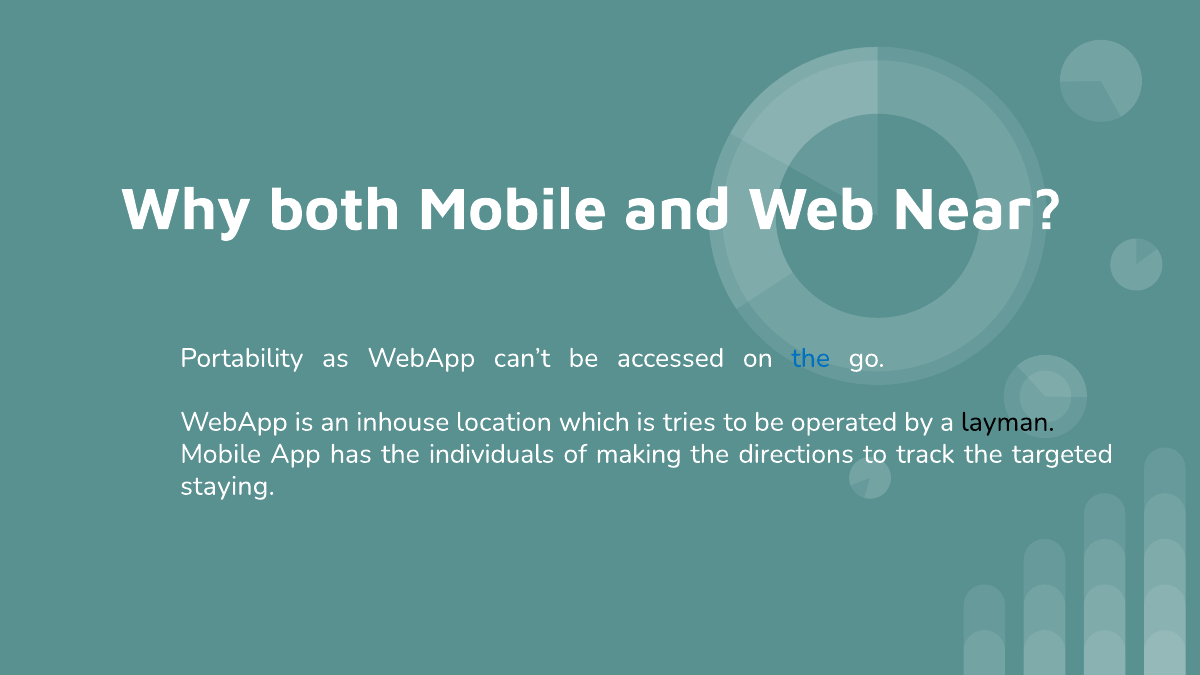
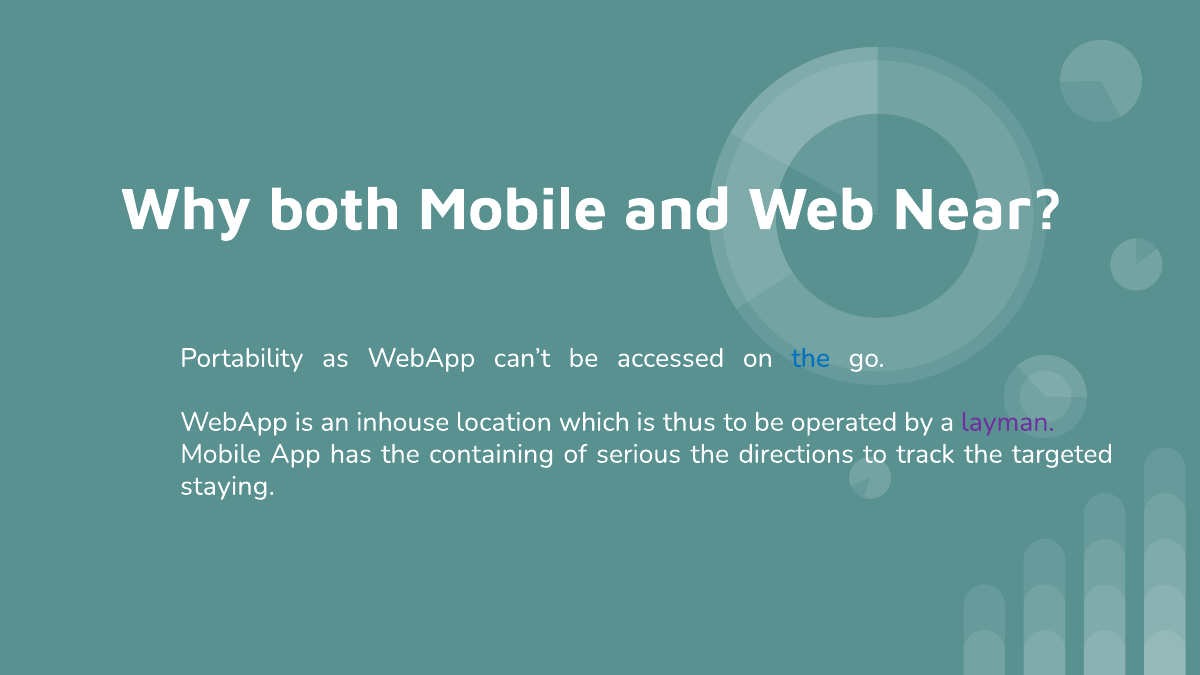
tries: tries -> thus
layman colour: black -> purple
individuals: individuals -> containing
making: making -> serious
